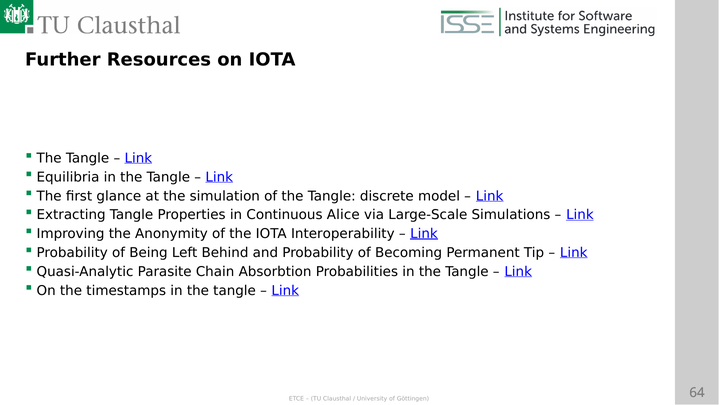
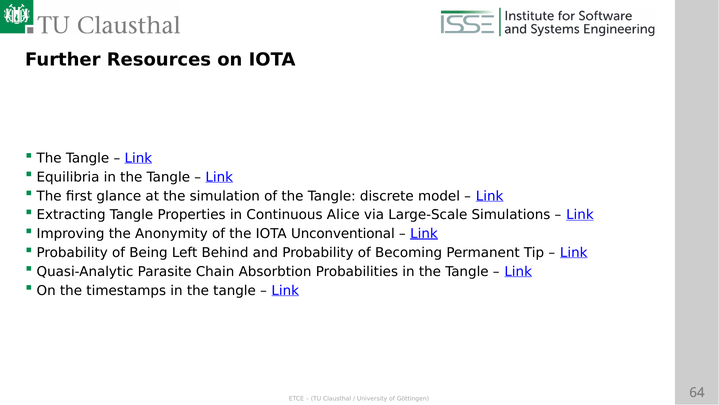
Interoperability: Interoperability -> Unconventional
